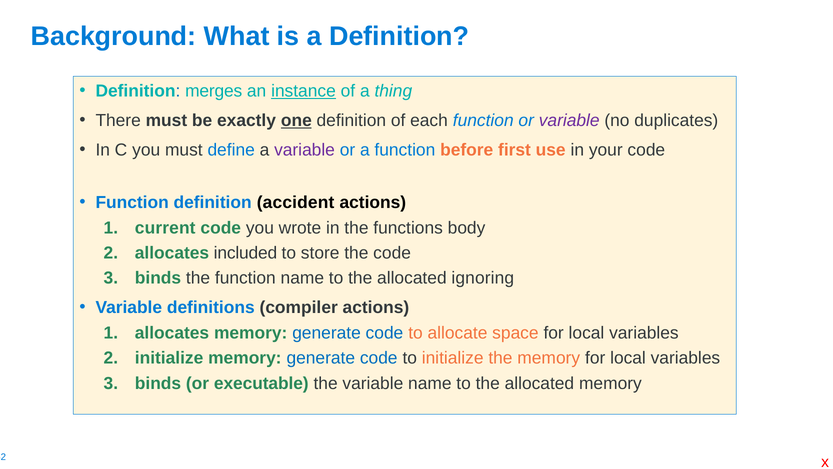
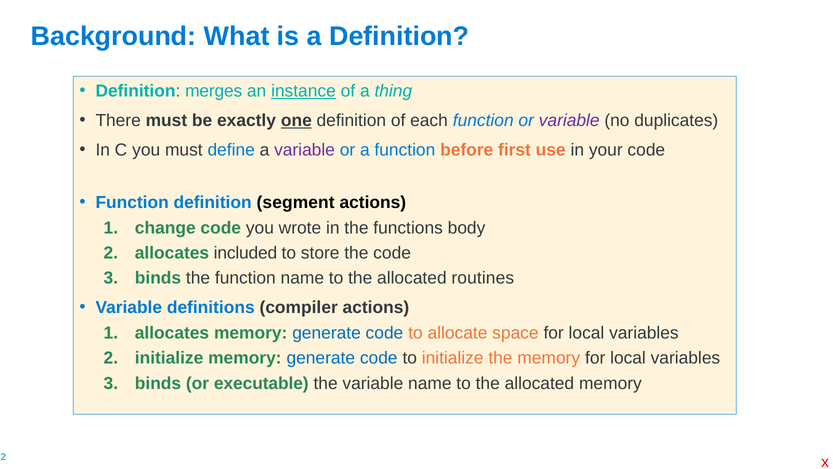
accident: accident -> segment
current: current -> change
ignoring: ignoring -> routines
